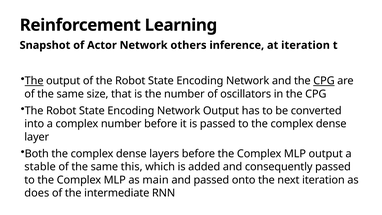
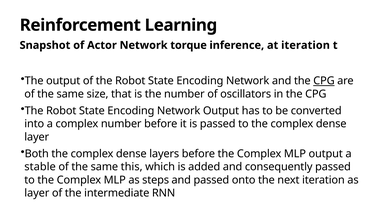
others: others -> torque
The at (34, 81) underline: present -> none
main: main -> steps
does at (37, 193): does -> layer
